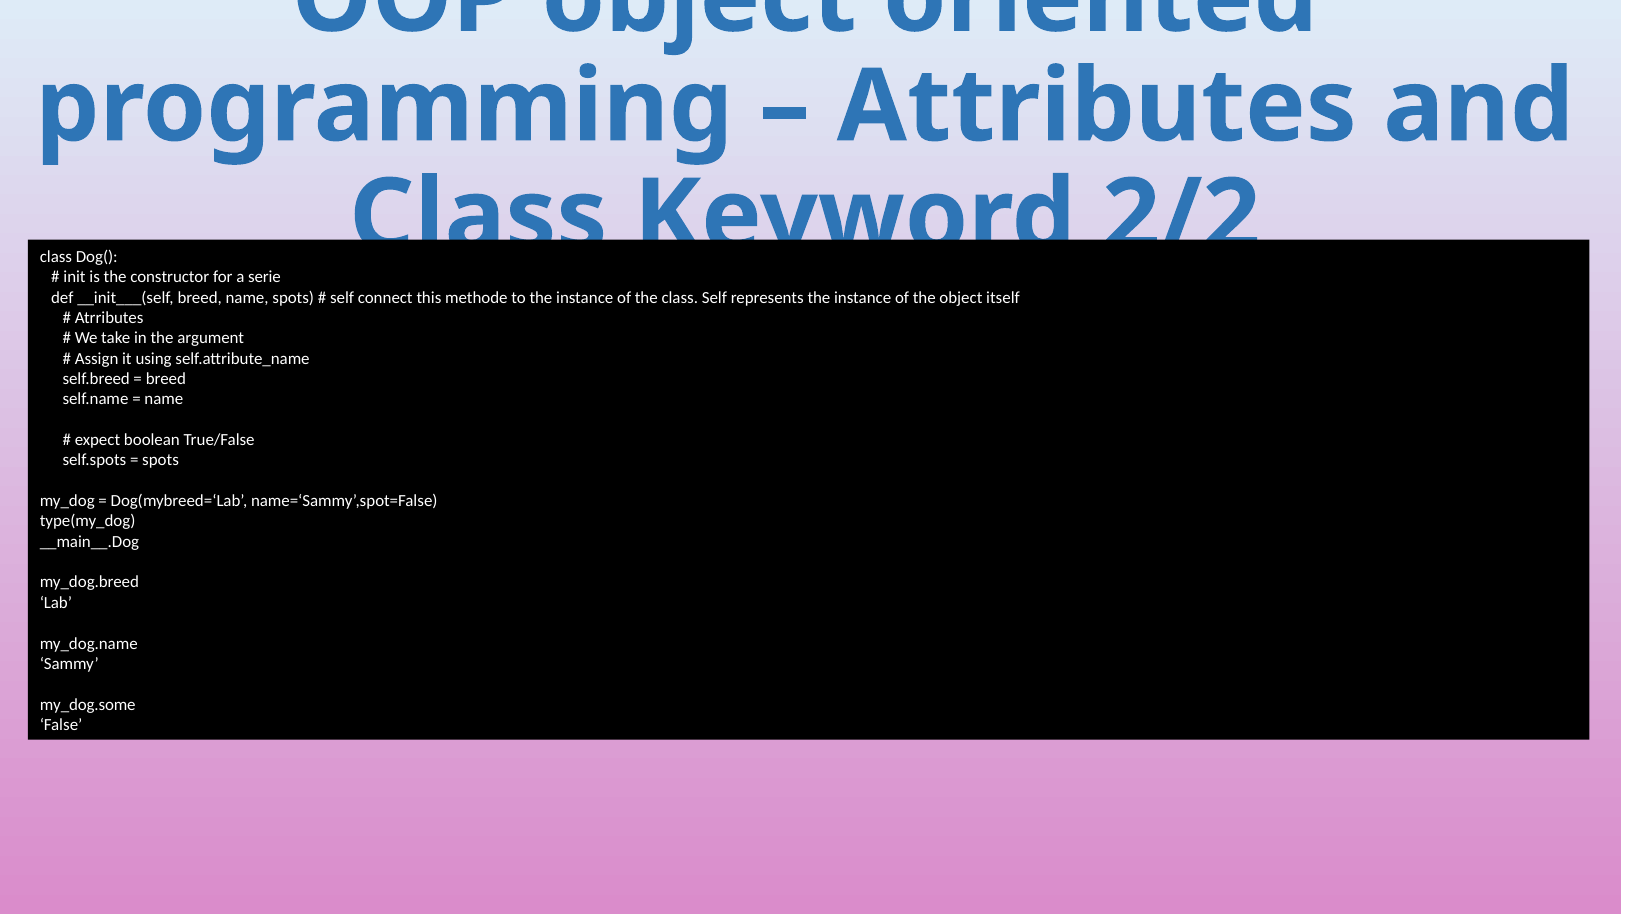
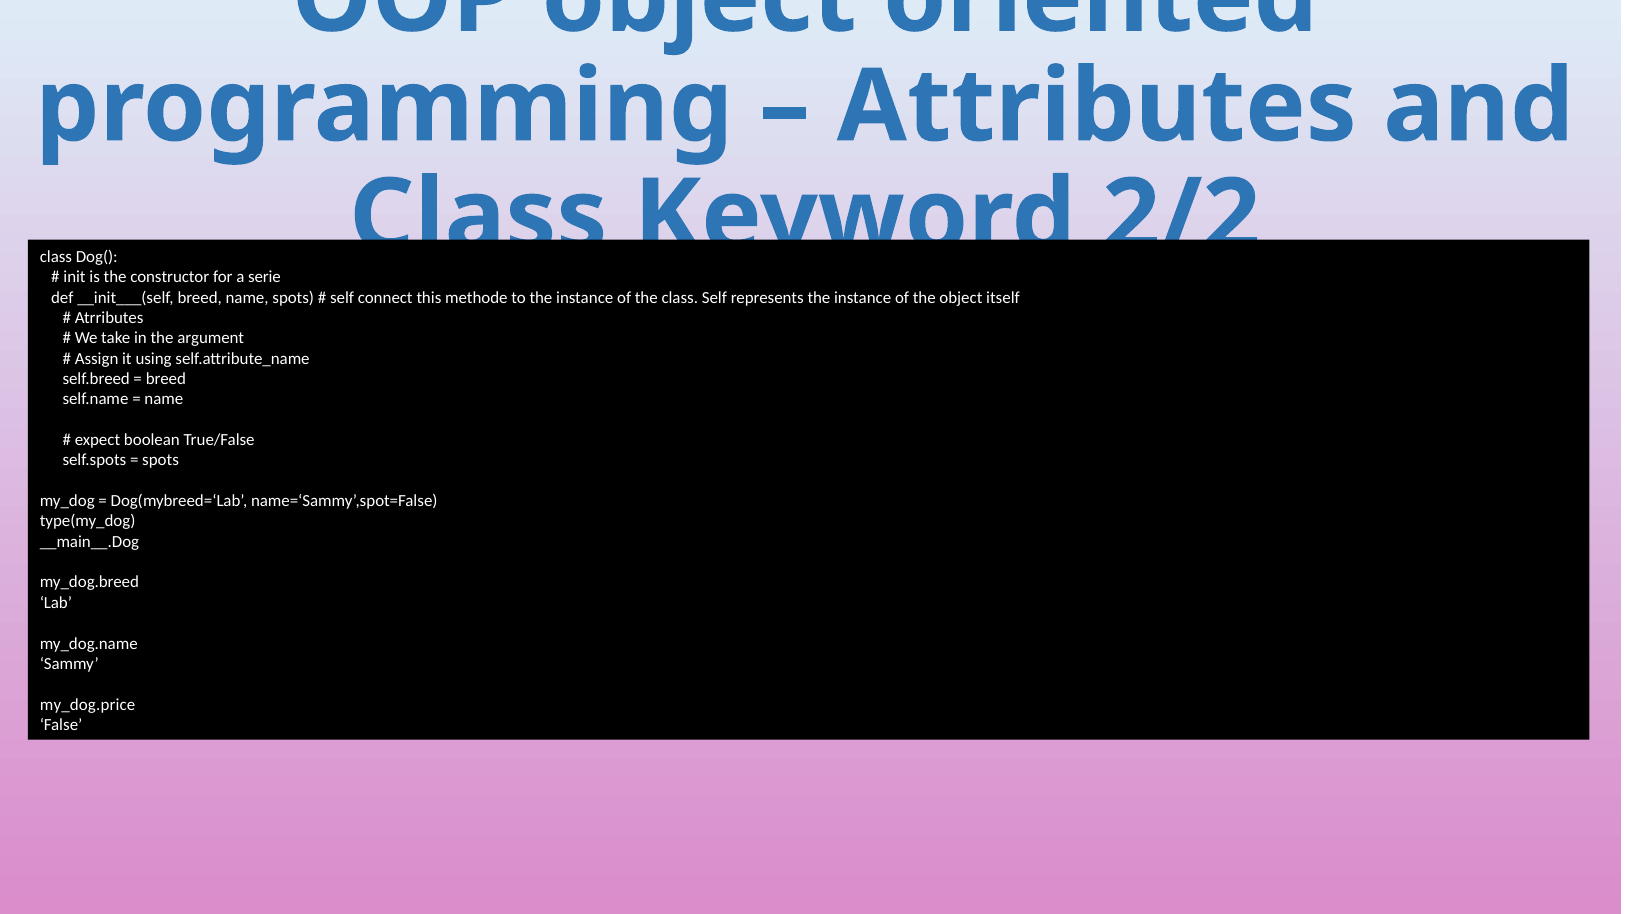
my_dog.some: my_dog.some -> my_dog.price
